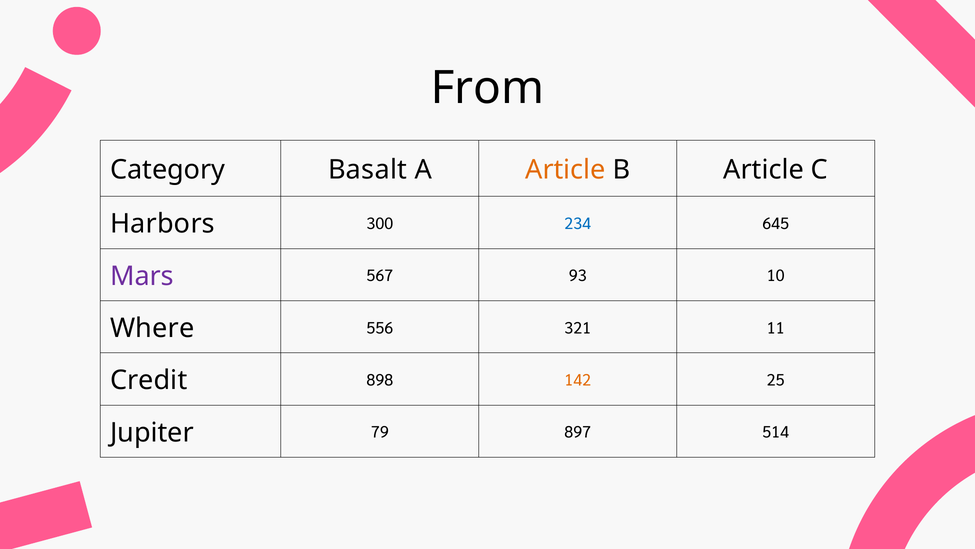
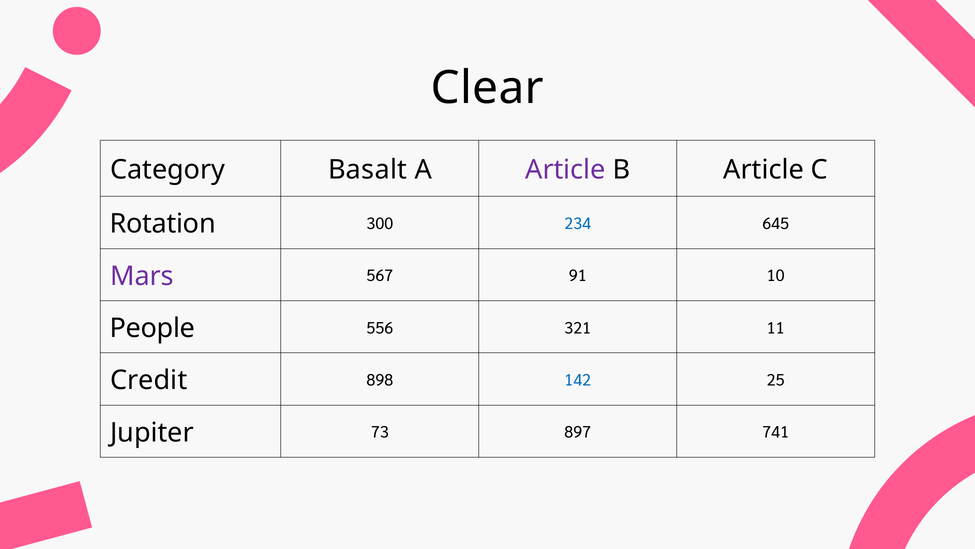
From: From -> Clear
Article at (565, 170) colour: orange -> purple
Harbors: Harbors -> Rotation
93: 93 -> 91
Where: Where -> People
142 colour: orange -> blue
79: 79 -> 73
514: 514 -> 741
